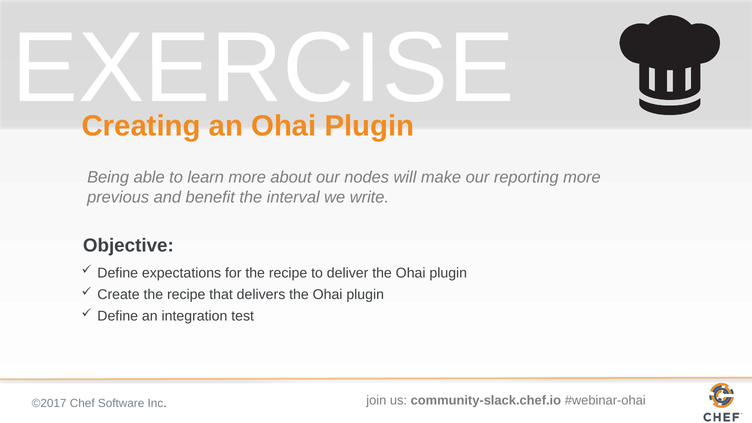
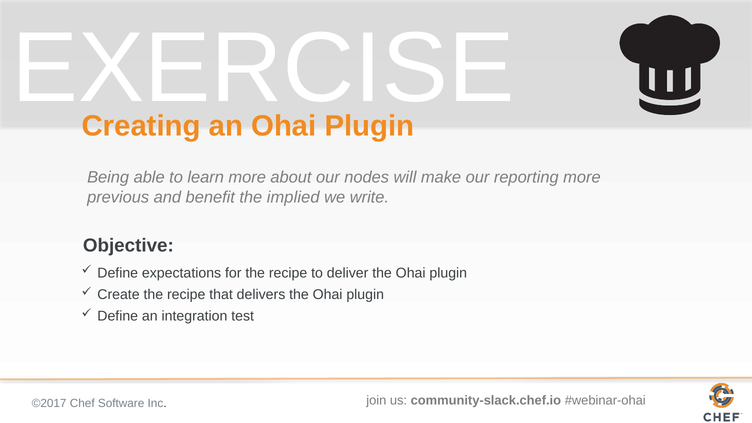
interval: interval -> implied
